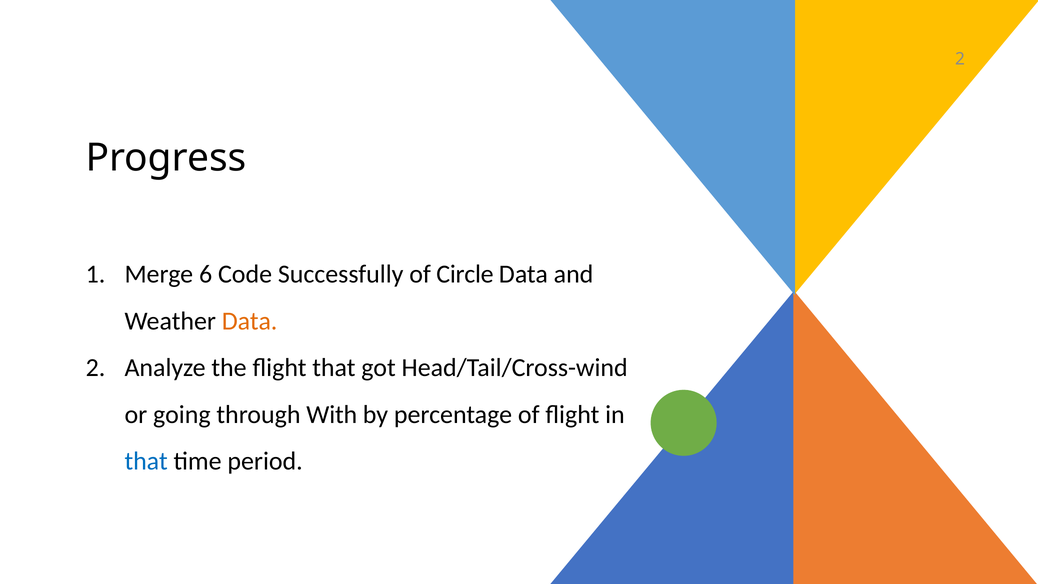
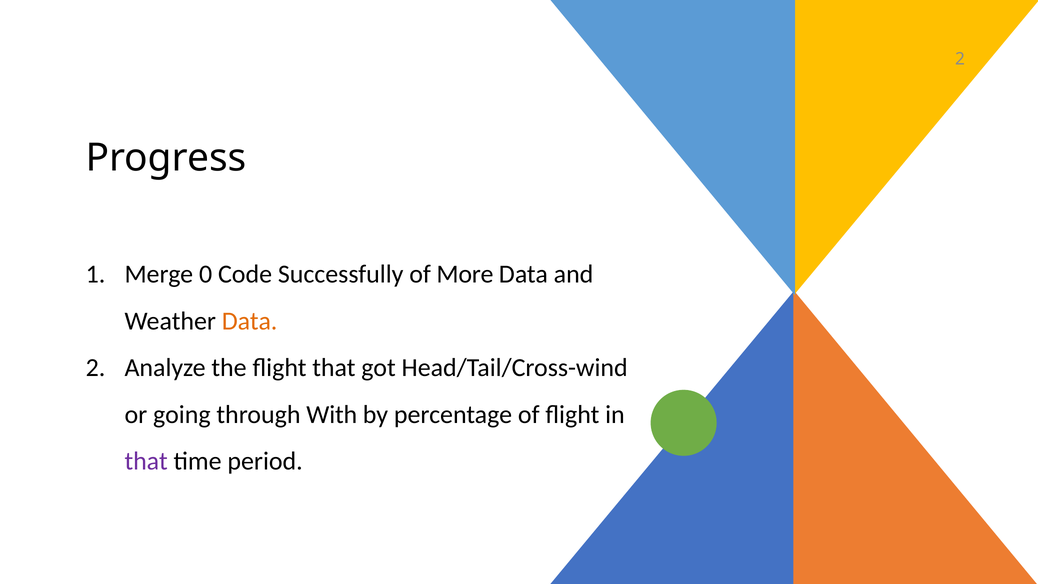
6: 6 -> 0
Circle: Circle -> More
that at (146, 461) colour: blue -> purple
